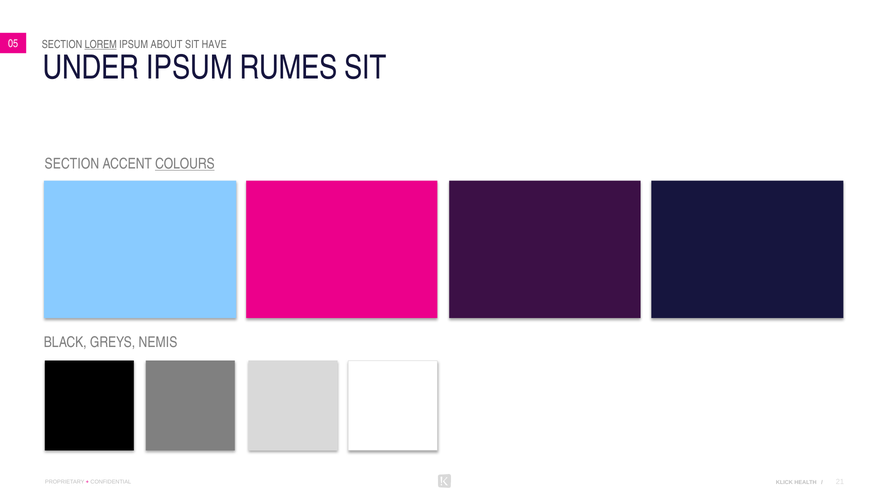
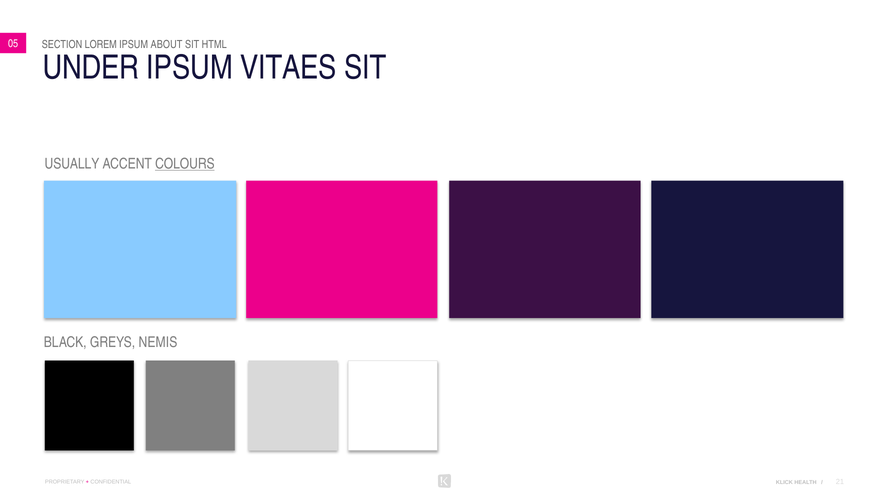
LOREM underline: present -> none
HAVE: HAVE -> HTML
RUMES: RUMES -> VITAES
SECTION at (72, 164): SECTION -> USUALLY
